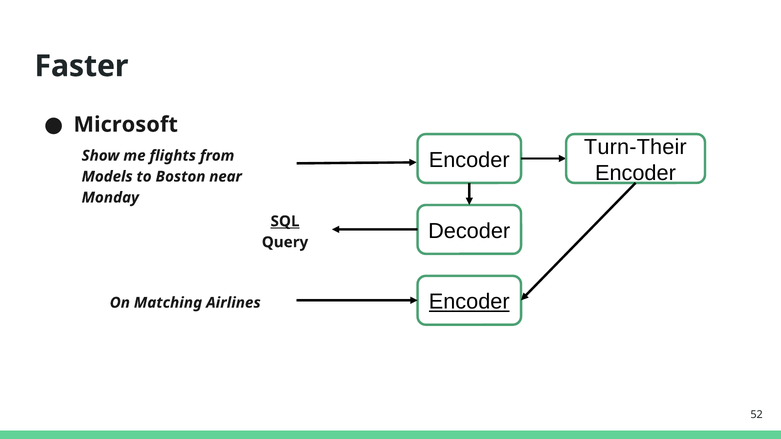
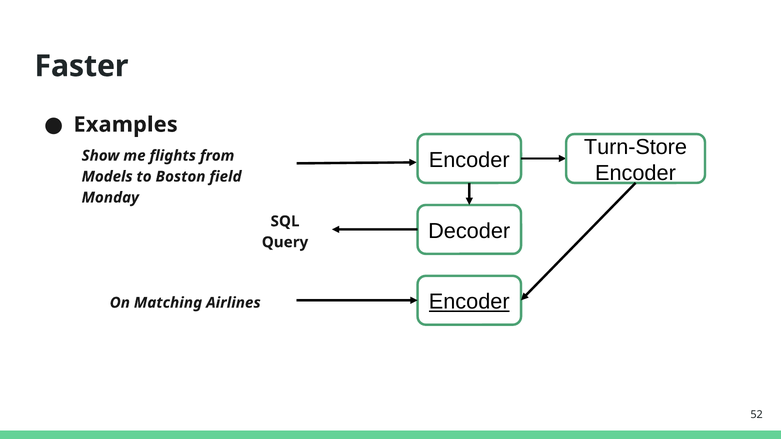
Microsoft: Microsoft -> Examples
Turn-Their: Turn-Their -> Turn-Store
near: near -> field
SQL underline: present -> none
